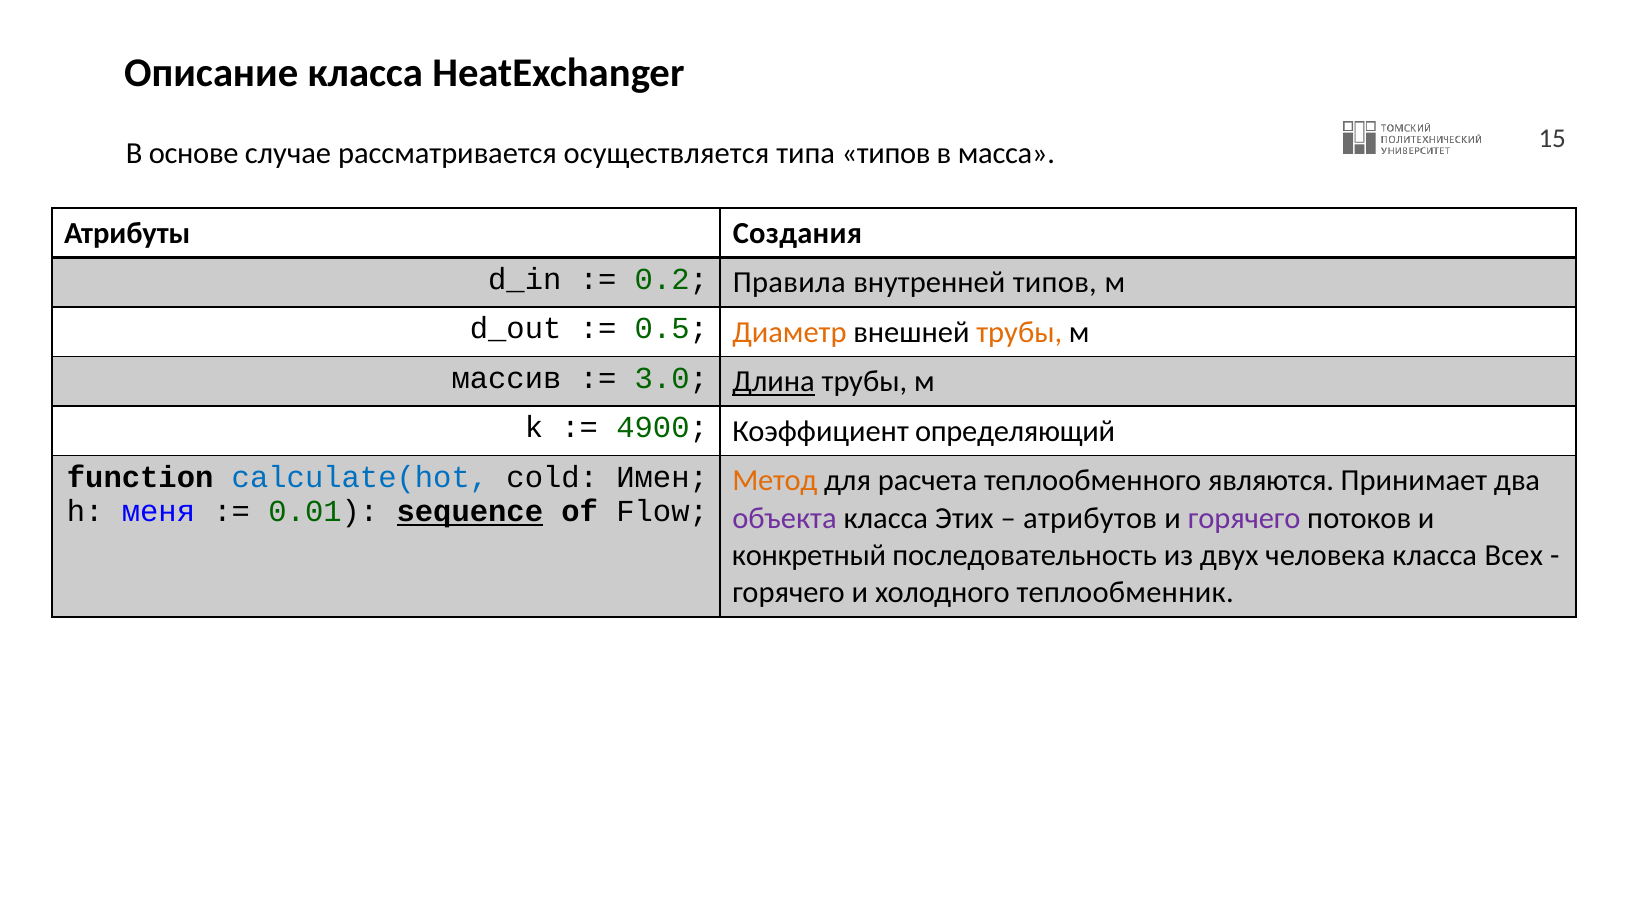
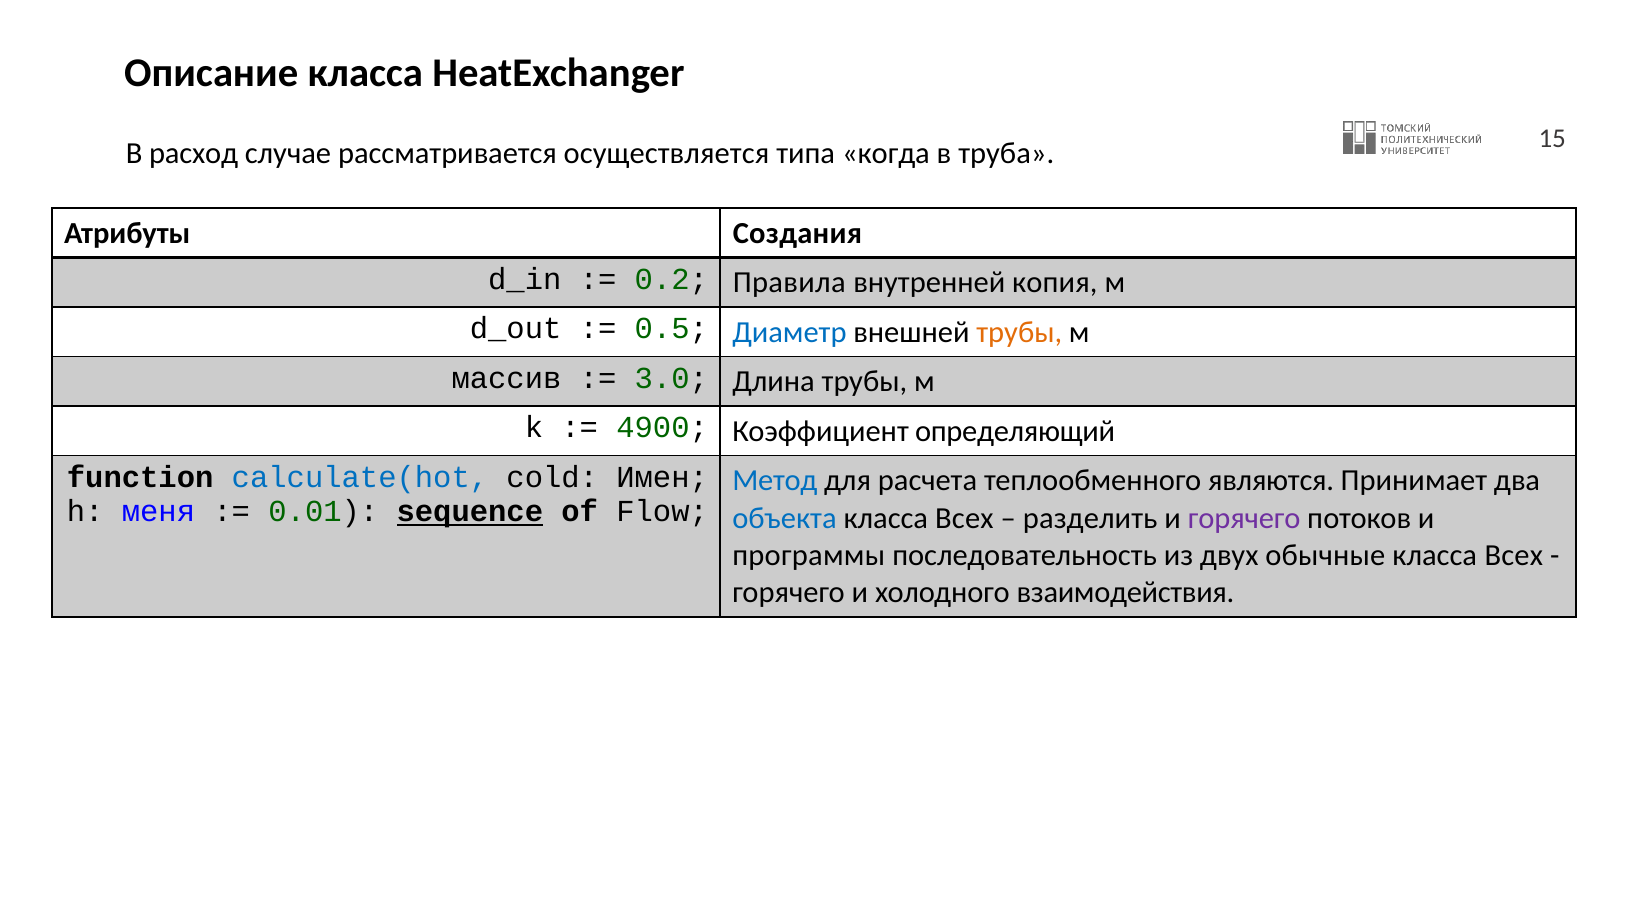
основе: основе -> расход
типа типов: типов -> когда
масса: масса -> труба
внутренней типов: типов -> копия
Диаметр colour: orange -> blue
Длина underline: present -> none
Метод colour: orange -> blue
объекта colour: purple -> blue
Этих at (964, 518): Этих -> Всех
атрибутов: атрибутов -> разделить
конкретный: конкретный -> программы
человека: человека -> обычные
теплообменник: теплообменник -> взаимодействия
